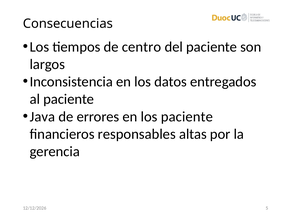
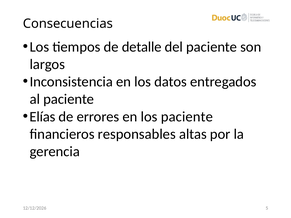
centro: centro -> detalle
Java: Java -> Elías
